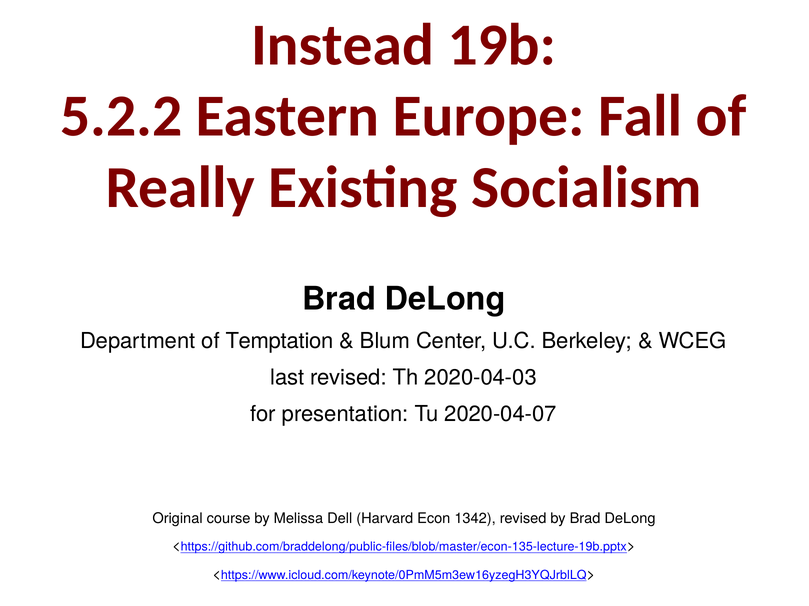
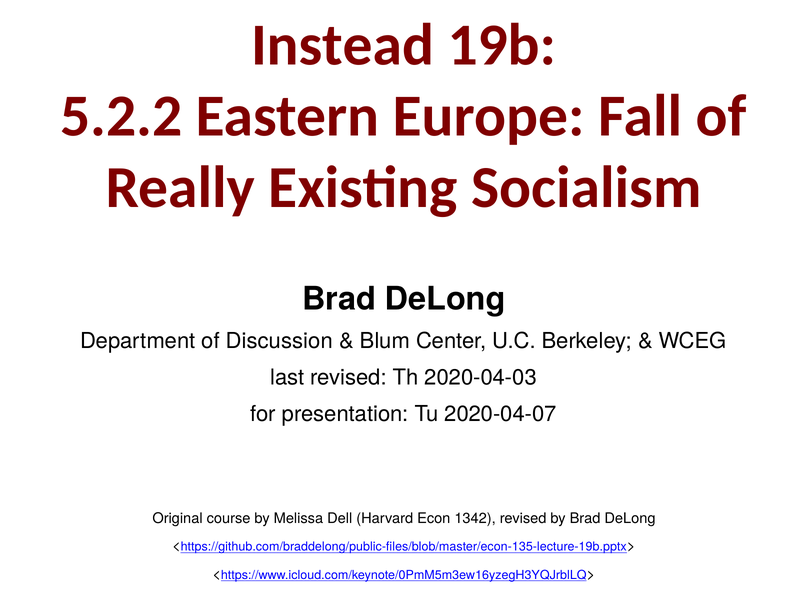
Temptation: Temptation -> Discussion
